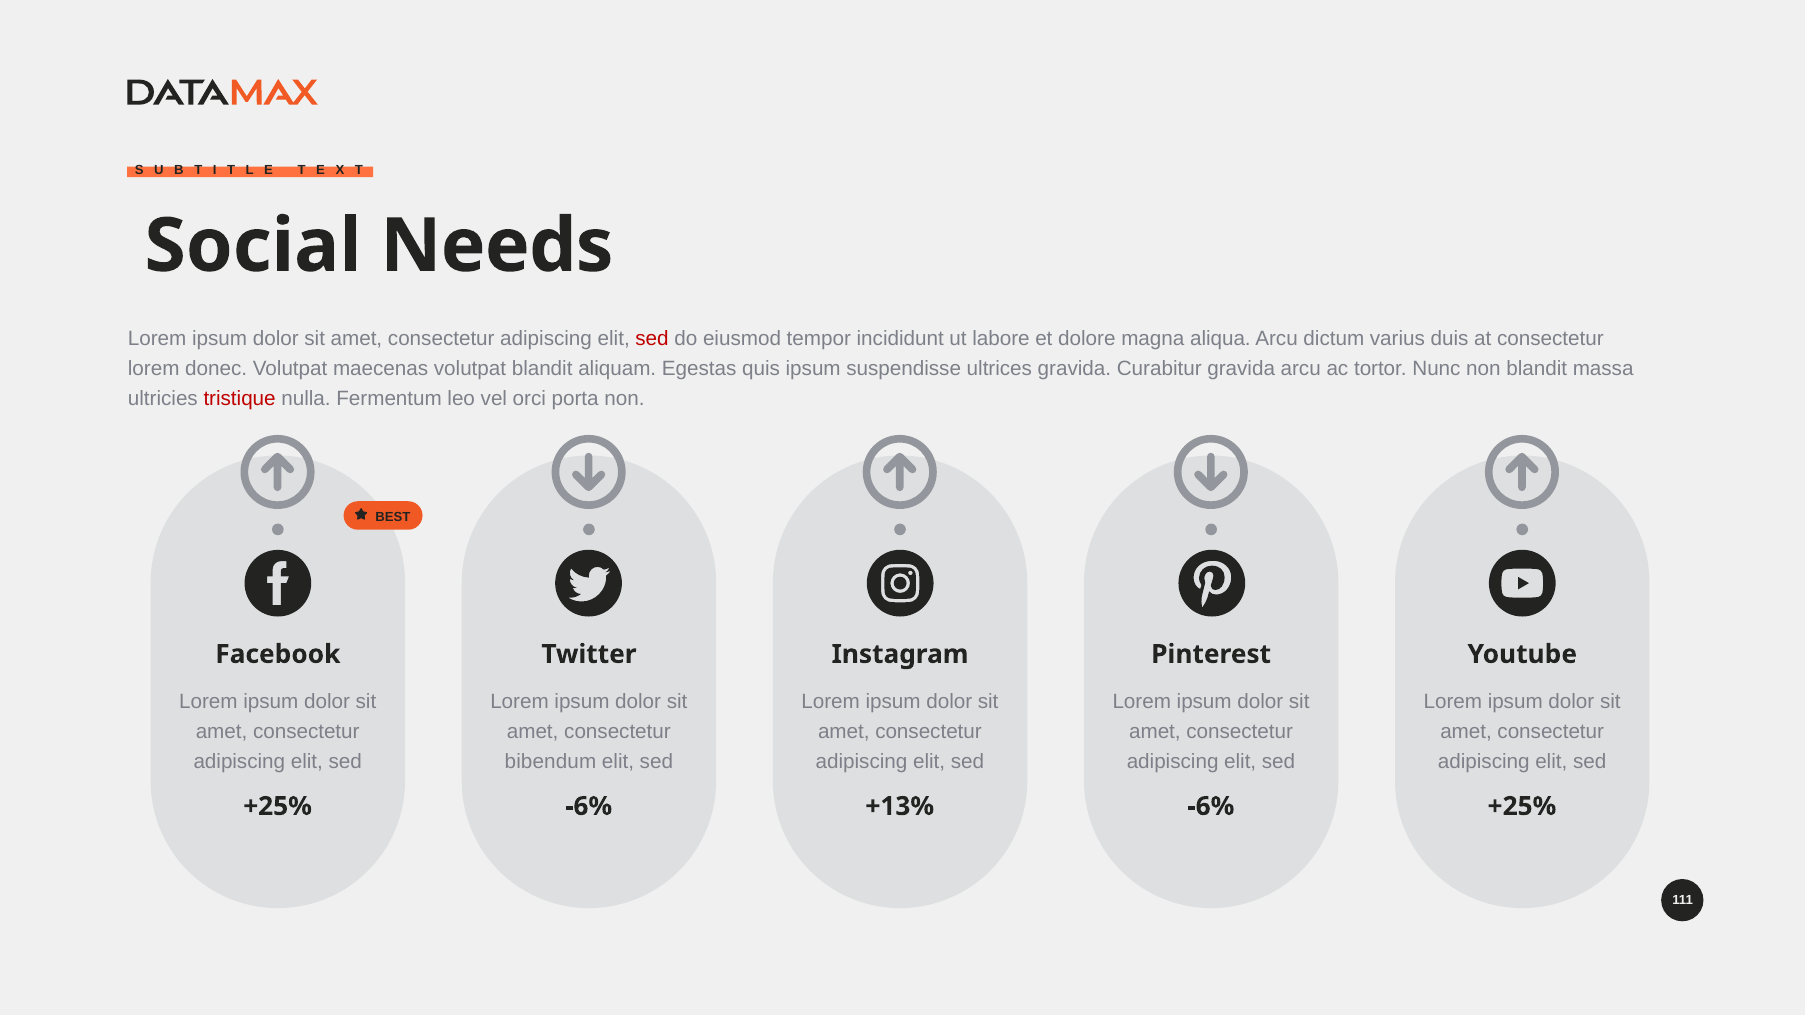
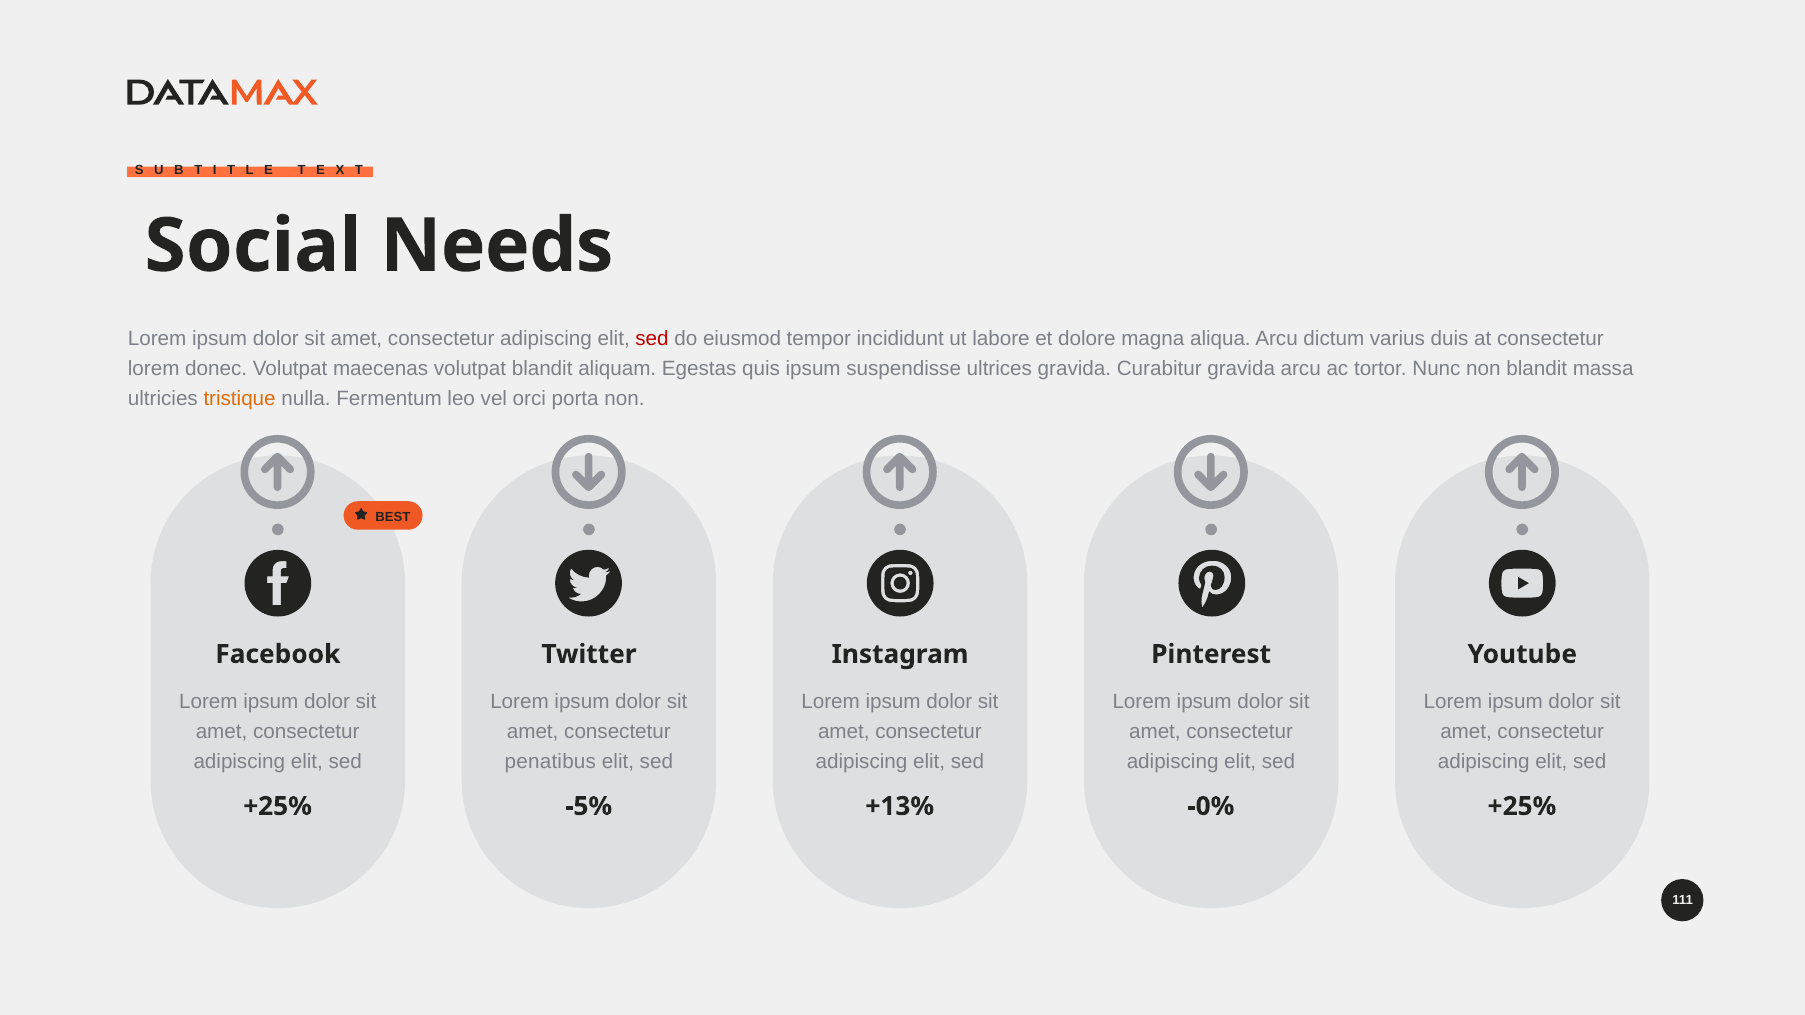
tristique colour: red -> orange
bibendum: bibendum -> penatibus
-6% at (589, 807): -6% -> -5%
-6% at (1211, 807): -6% -> -0%
